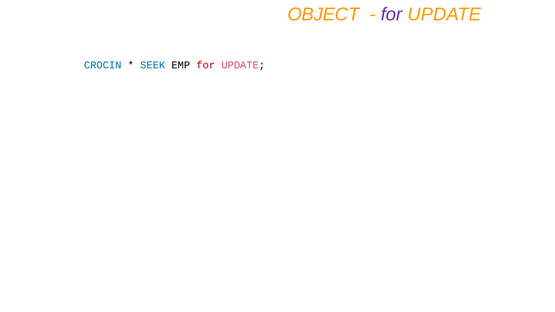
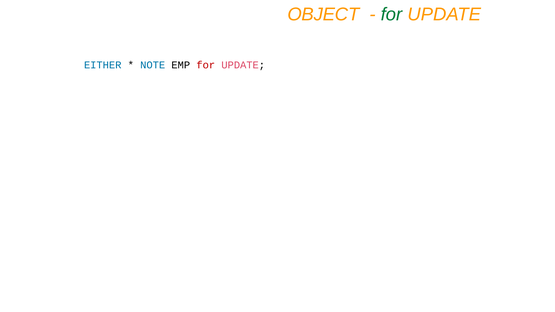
for at (392, 14) colour: purple -> green
CROCIN: CROCIN -> EITHER
SEEK: SEEK -> NOTE
